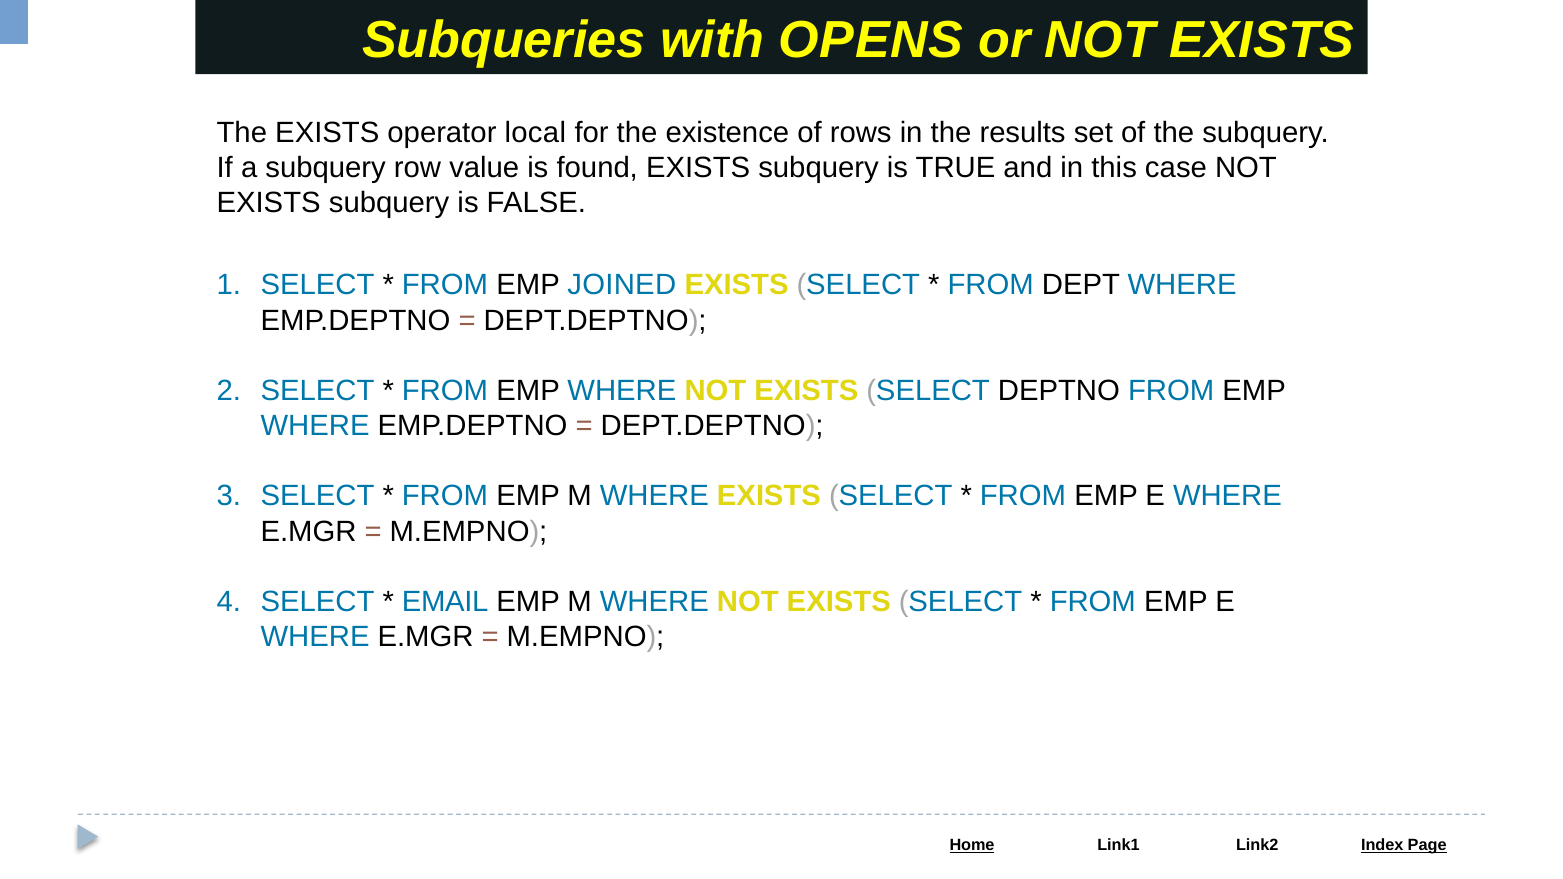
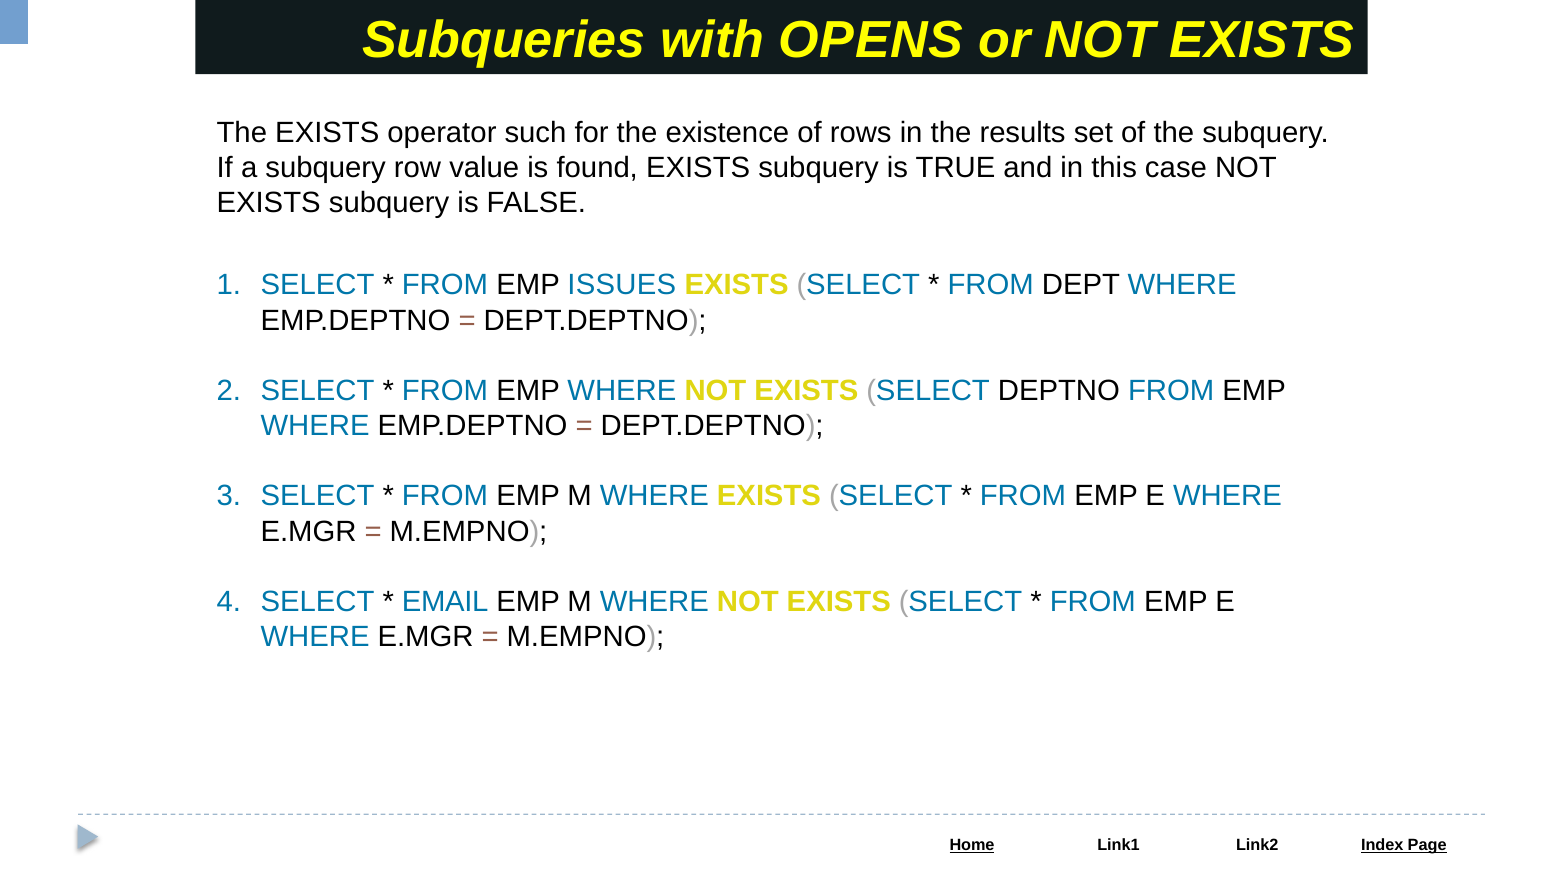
local: local -> such
JOINED: JOINED -> ISSUES
